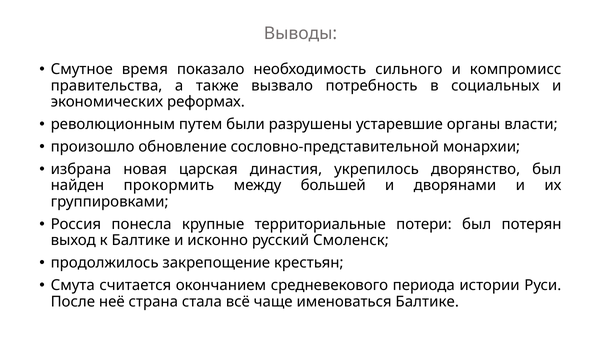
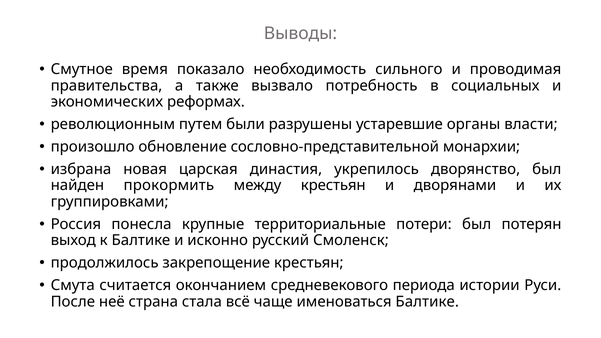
компромисс: компромисс -> проводимая
между большей: большей -> крестьян
